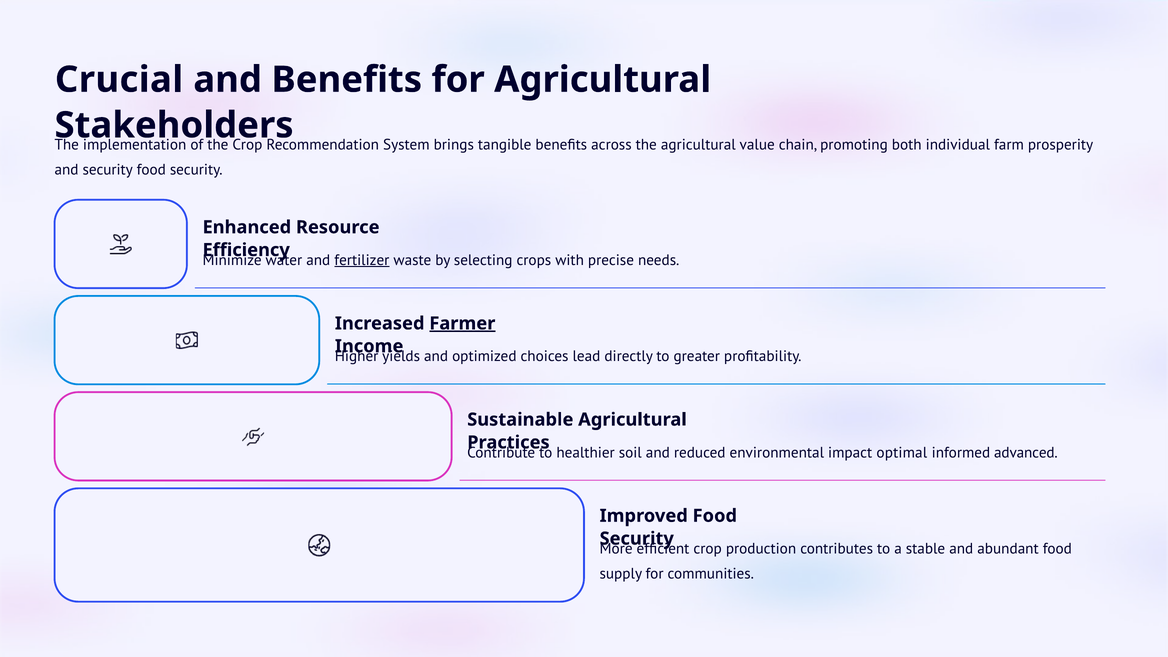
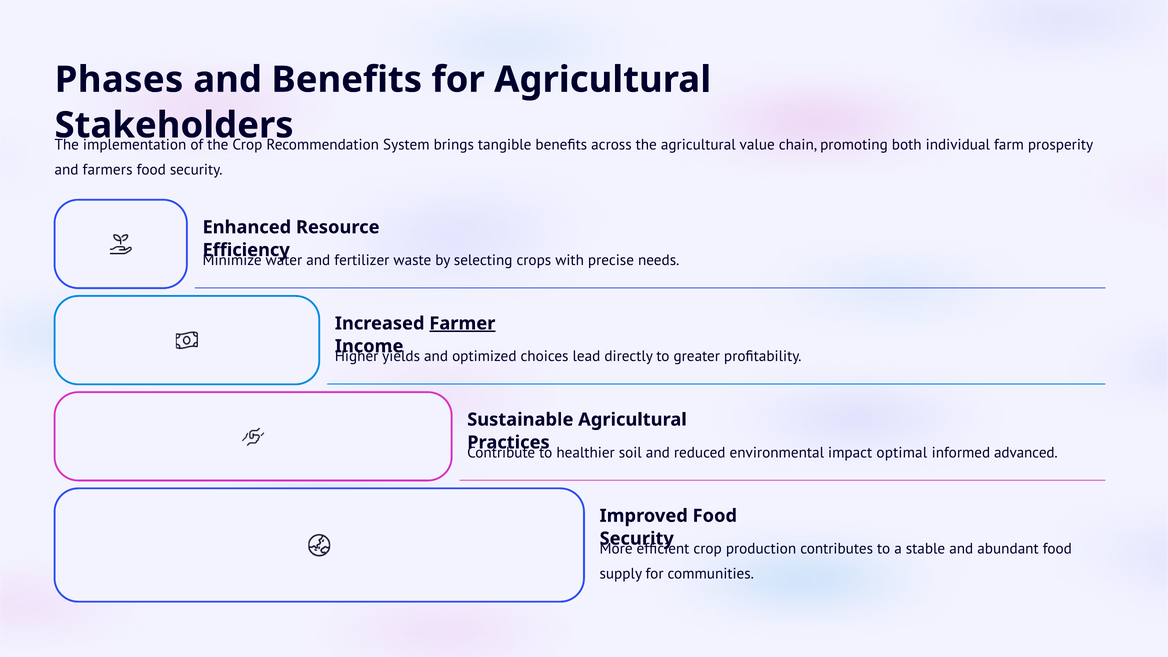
Crucial: Crucial -> Phases
and security: security -> farmers
fertilizer underline: present -> none
